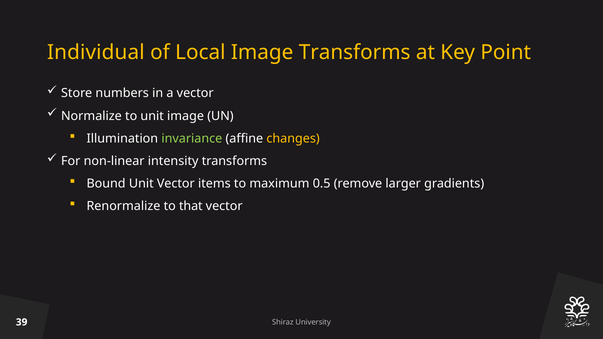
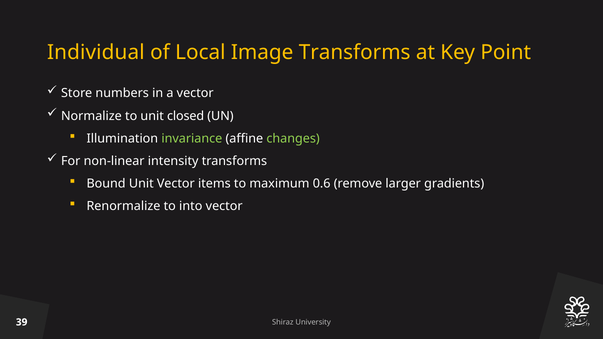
unit image: image -> closed
changes colour: yellow -> light green
0.5: 0.5 -> 0.6
that: that -> into
